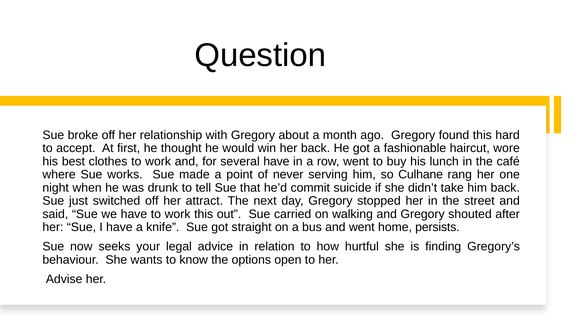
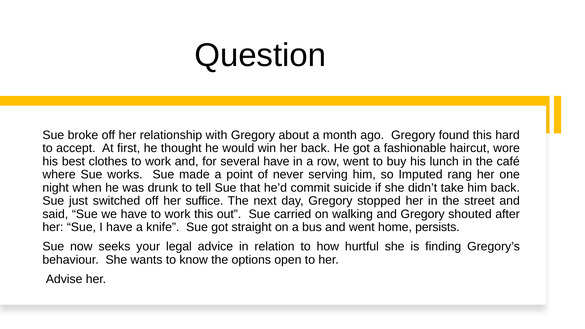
Culhane: Culhane -> Imputed
attract: attract -> suffice
